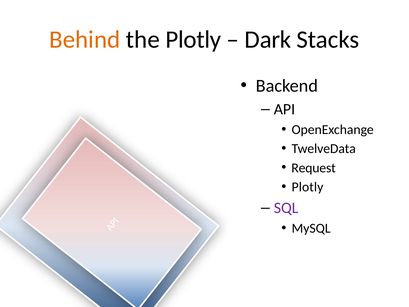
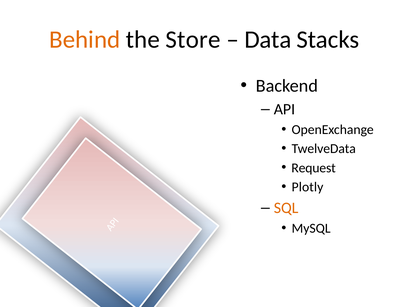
the Plotly: Plotly -> Store
Dark: Dark -> Data
SQL colour: purple -> orange
